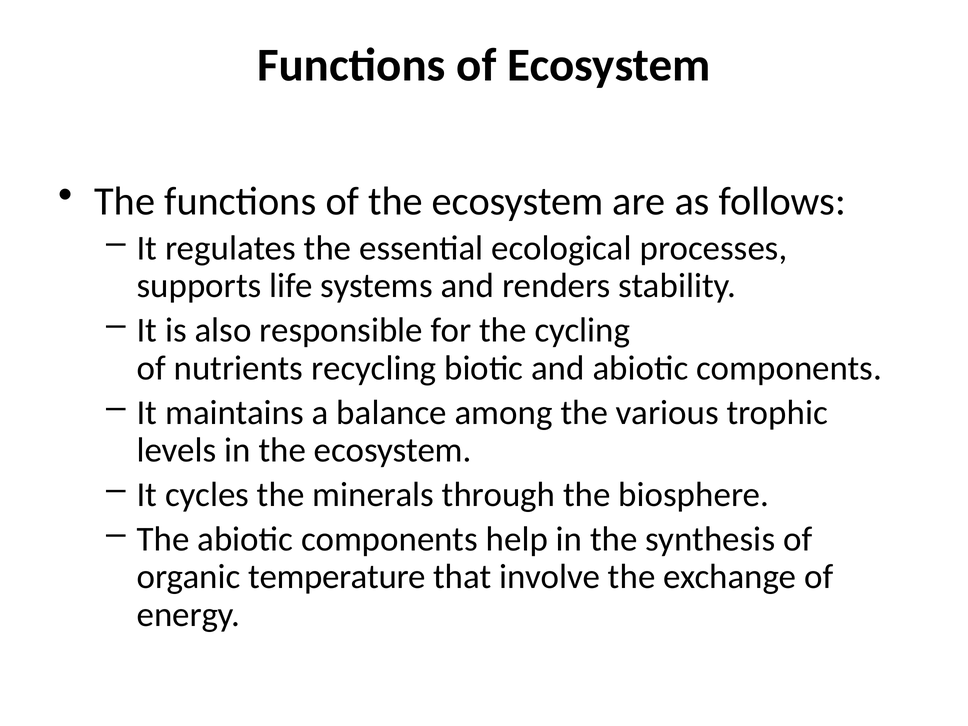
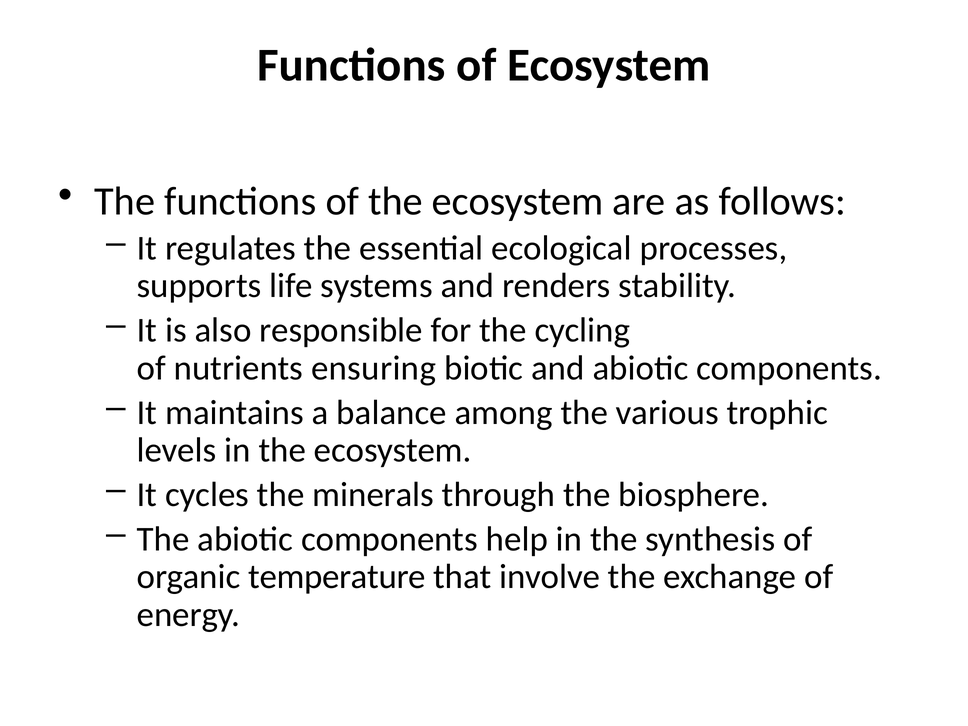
recycling: recycling -> ensuring
